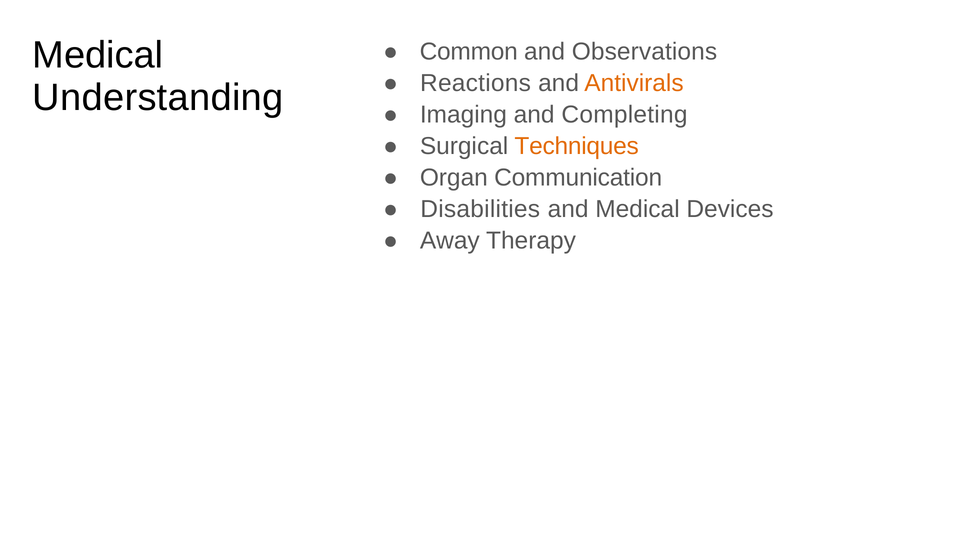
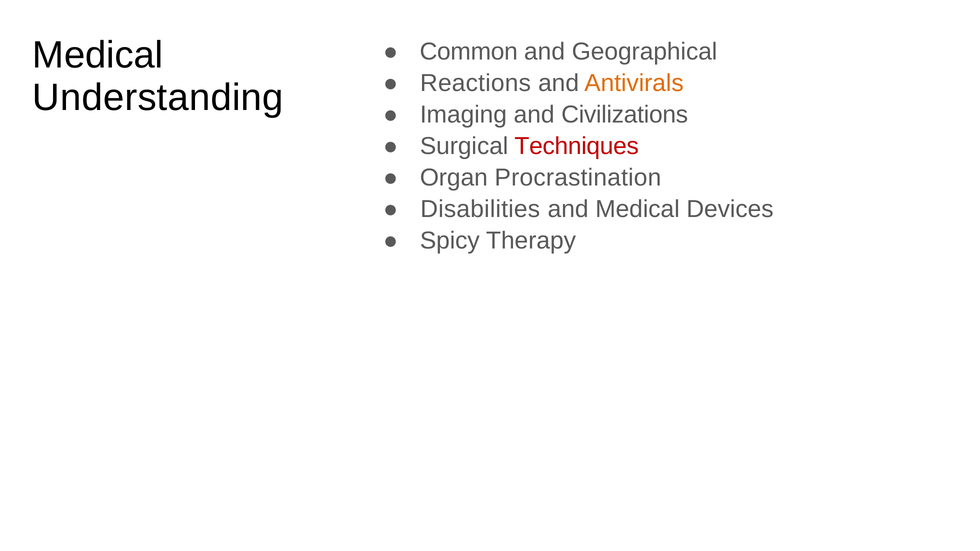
Observations: Observations -> Geographical
Completing: Completing -> Civilizations
Techniques colour: orange -> red
Communication: Communication -> Procrastination
Away: Away -> Spicy
